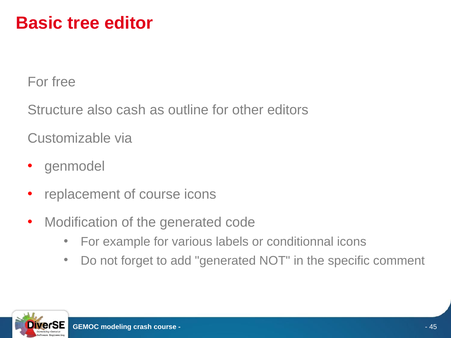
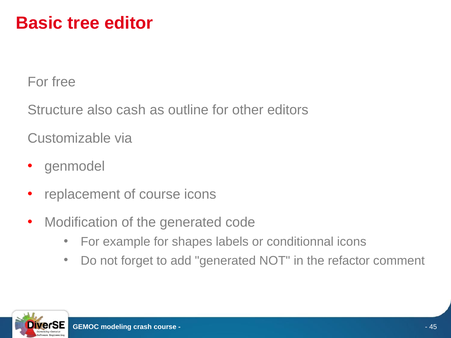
various: various -> shapes
specific: specific -> refactor
